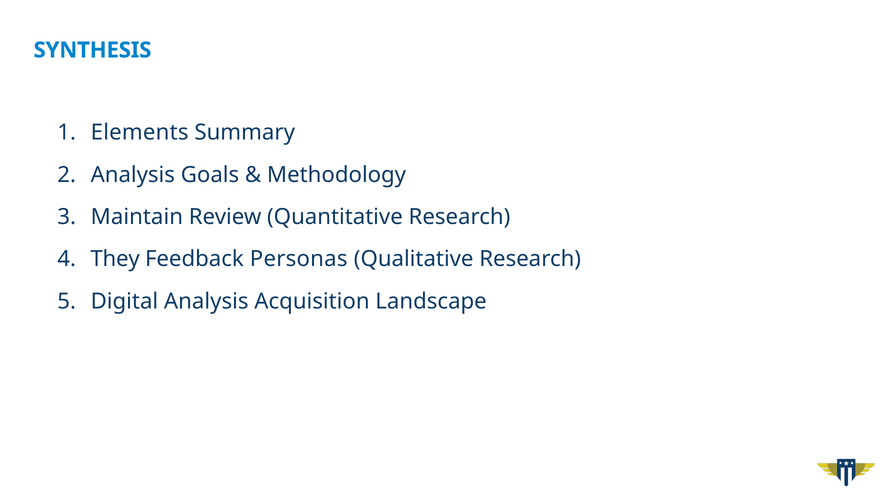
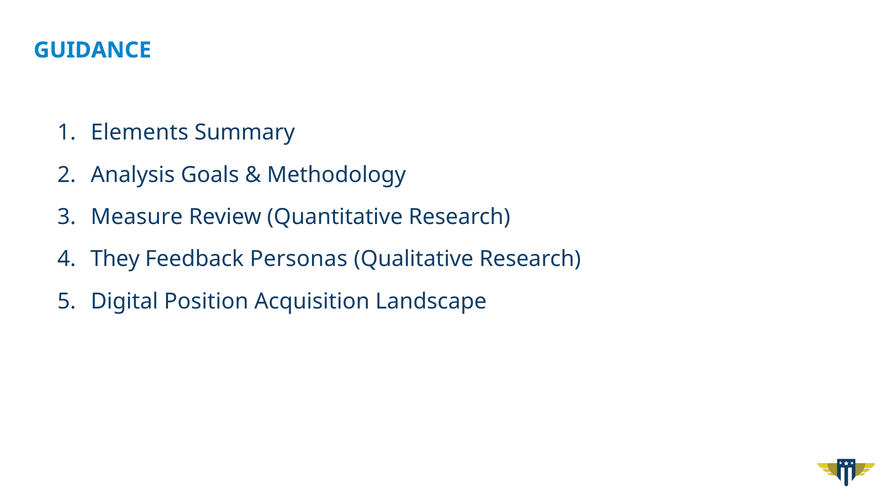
SYNTHESIS: SYNTHESIS -> GUIDANCE
Maintain: Maintain -> Measure
Digital Analysis: Analysis -> Position
